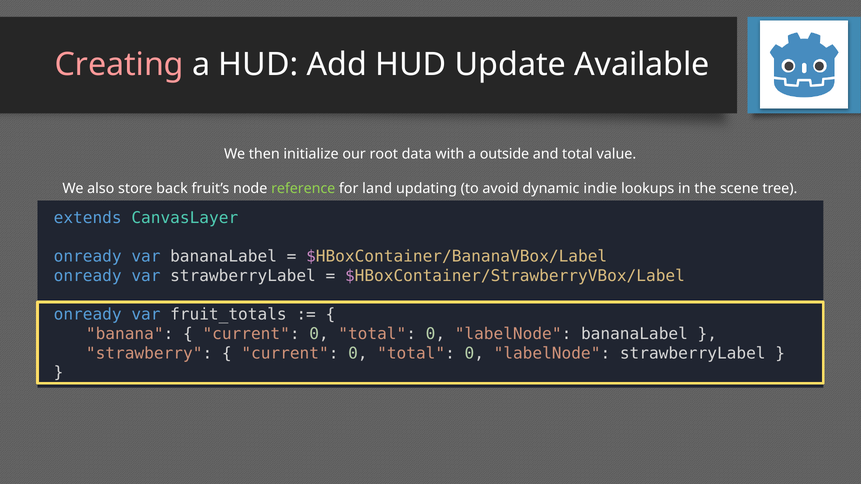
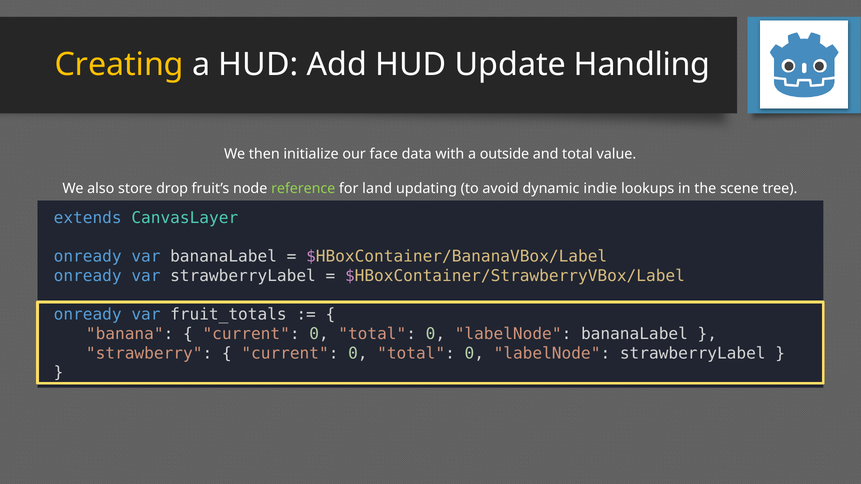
Creating colour: pink -> yellow
Available: Available -> Handling
root: root -> face
back: back -> drop
